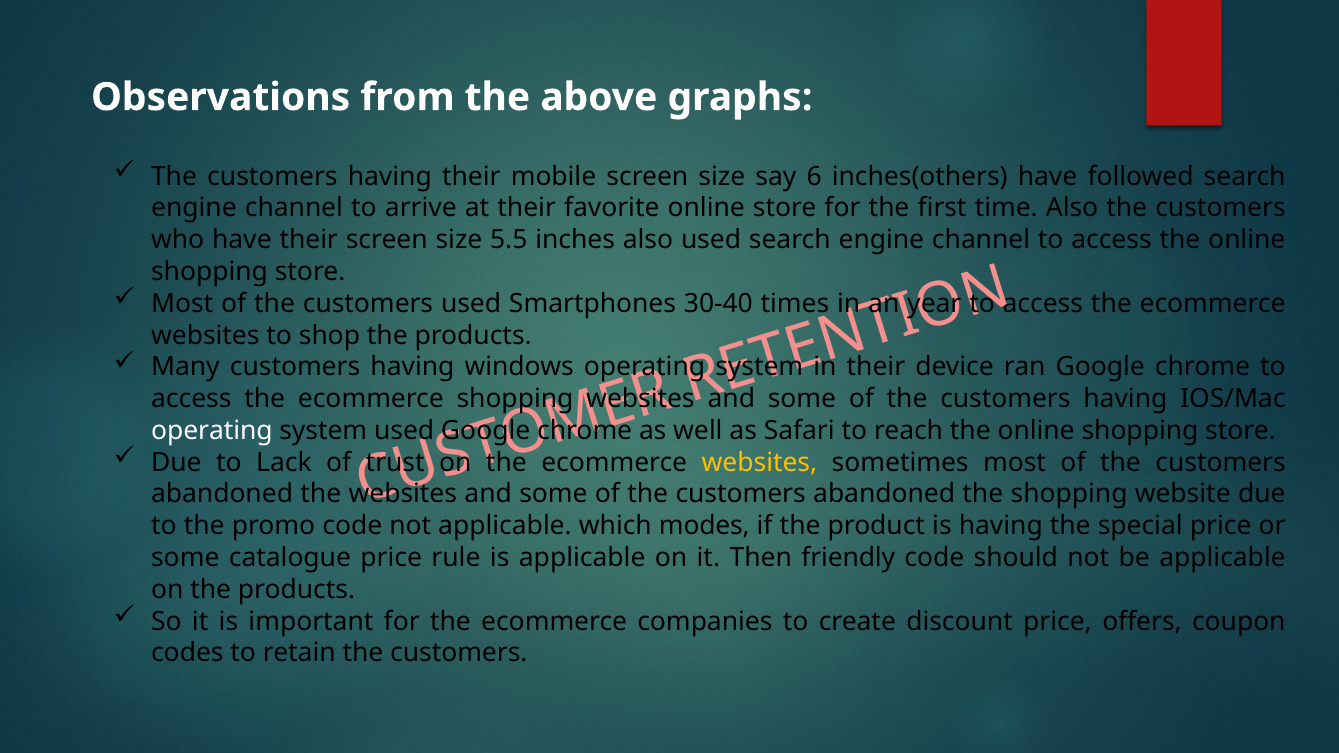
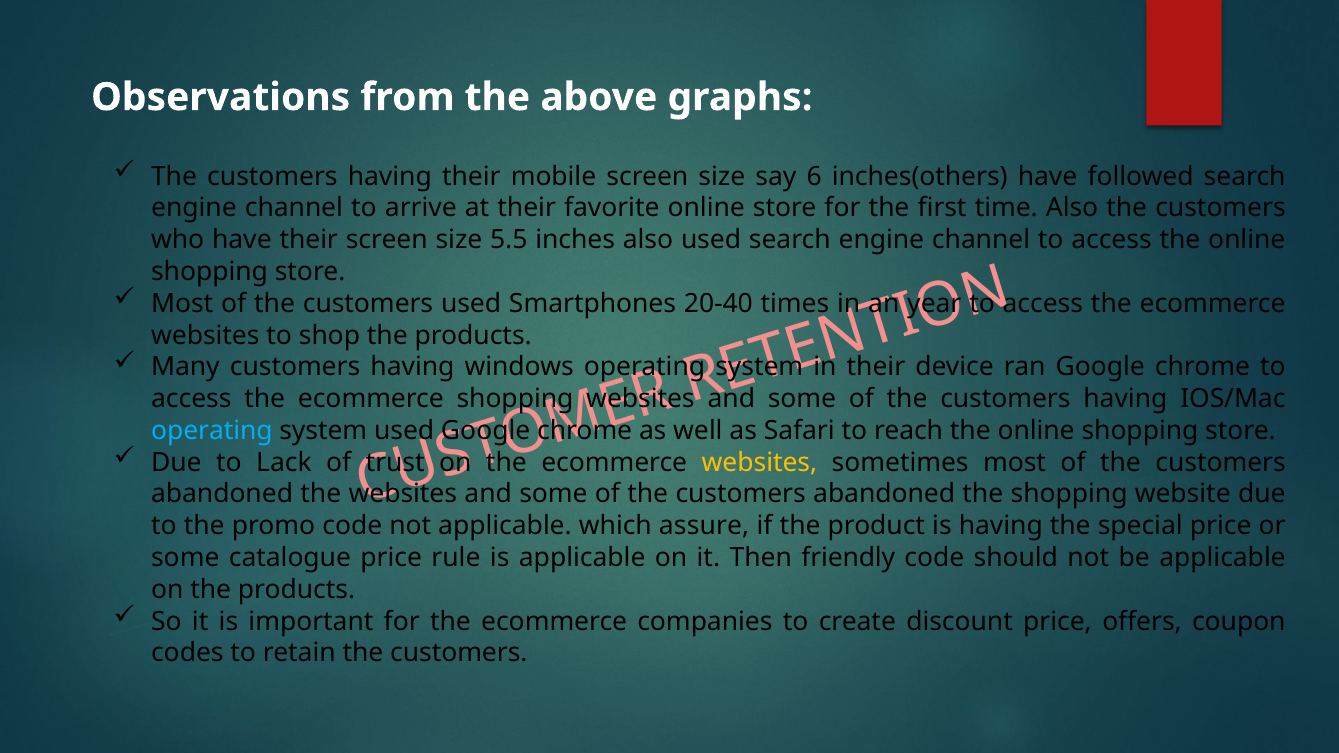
30-40: 30-40 -> 20-40
operating at (212, 431) colour: white -> light blue
modes: modes -> assure
